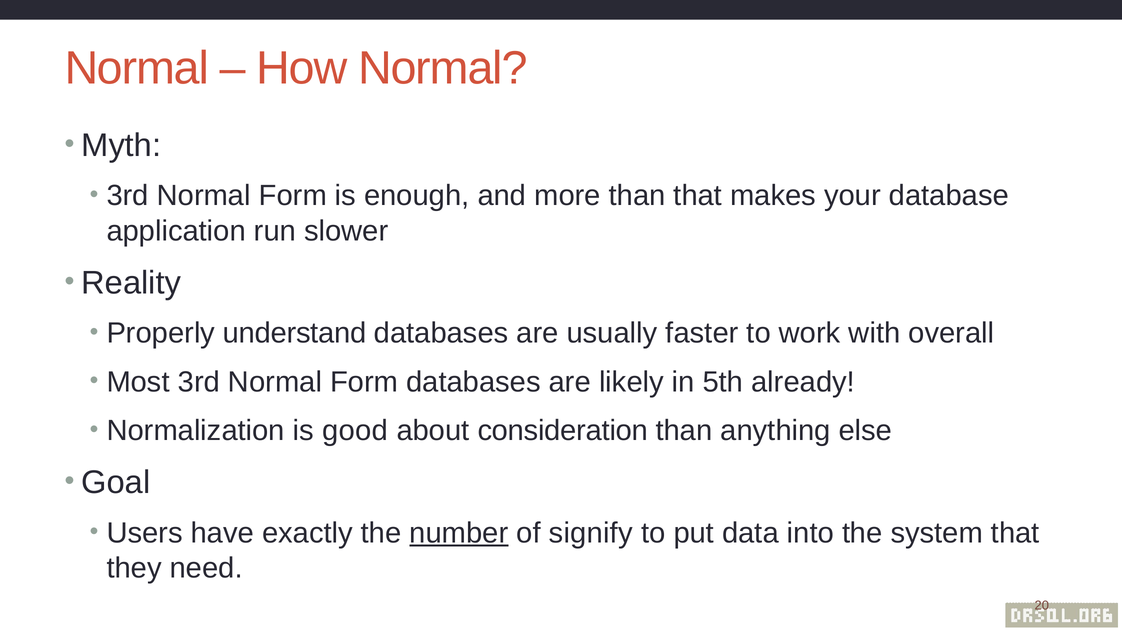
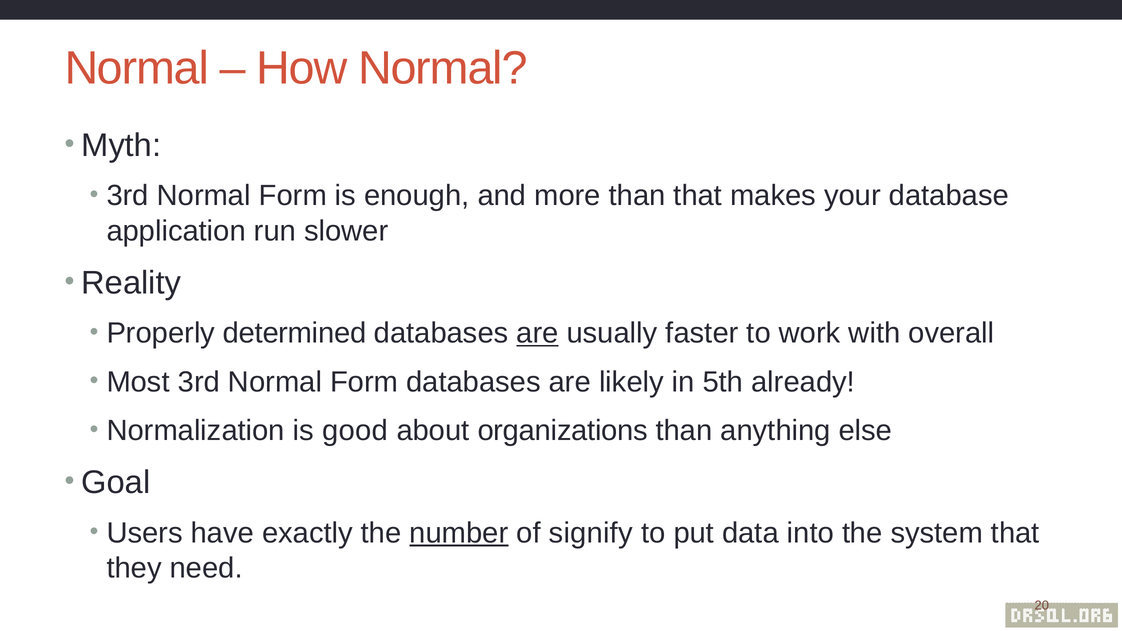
understand: understand -> determined
are at (538, 333) underline: none -> present
consideration: consideration -> organizations
